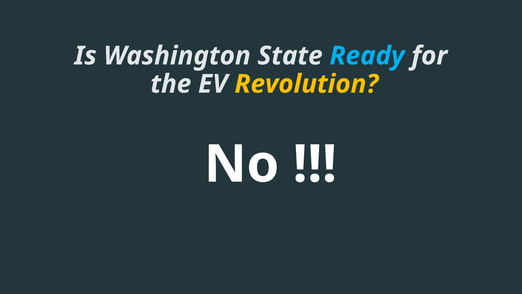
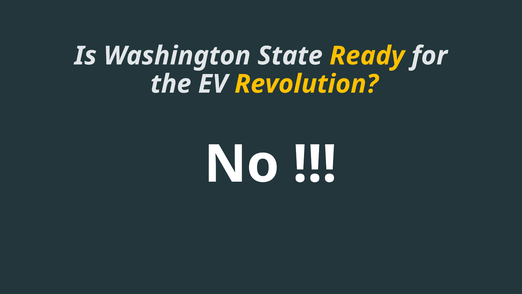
Ready colour: light blue -> yellow
